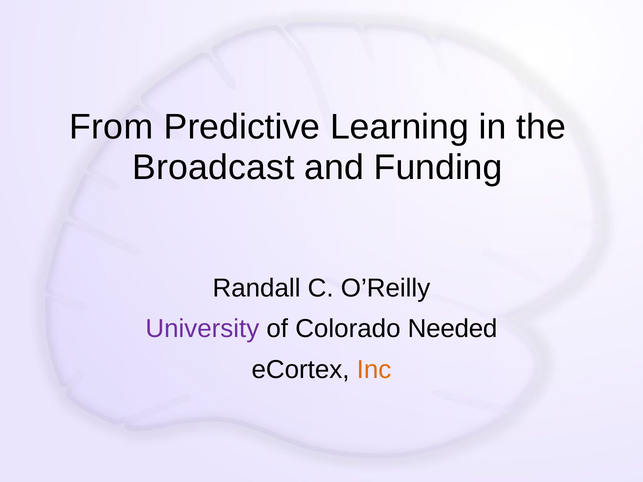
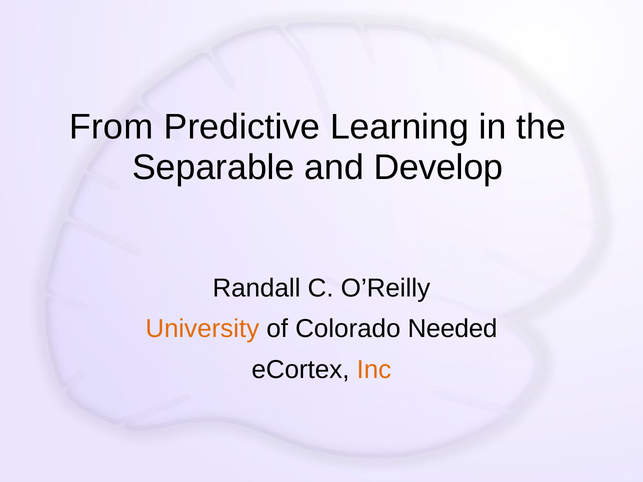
Broadcast: Broadcast -> Separable
Funding: Funding -> Develop
University colour: purple -> orange
